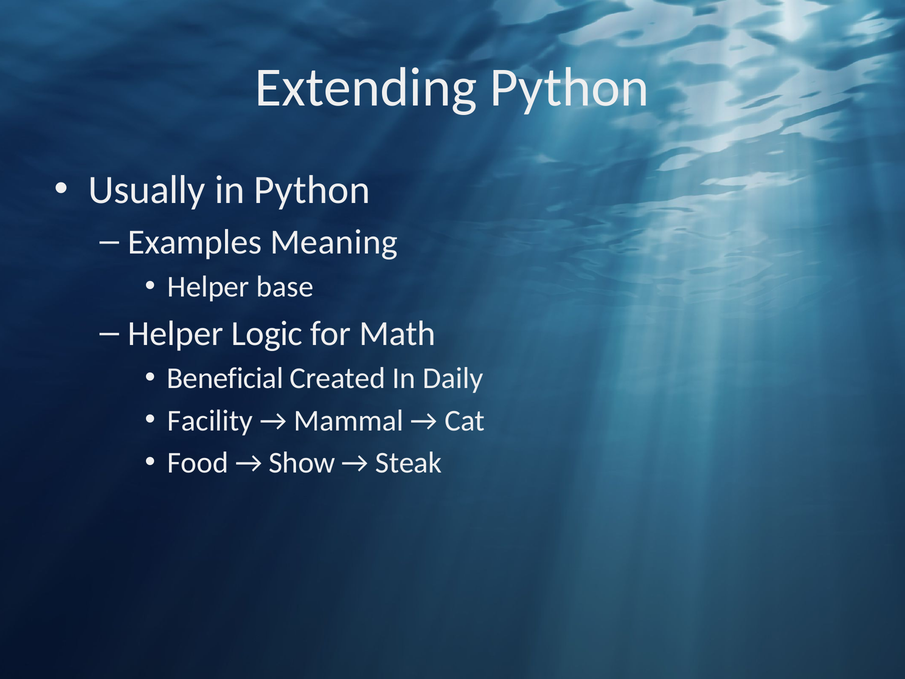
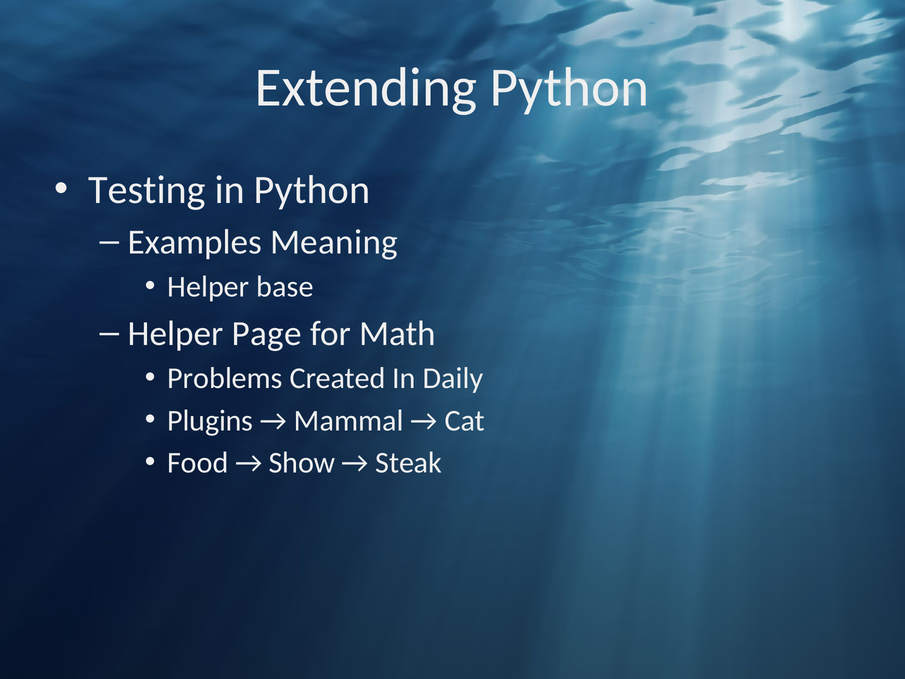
Usually: Usually -> Testing
Logic: Logic -> Page
Beneficial: Beneficial -> Problems
Facility: Facility -> Plugins
